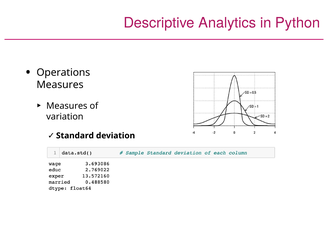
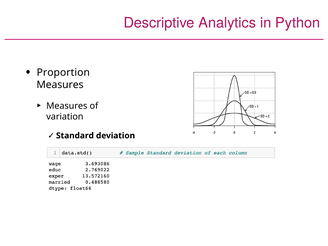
Operations: Operations -> Proportion
